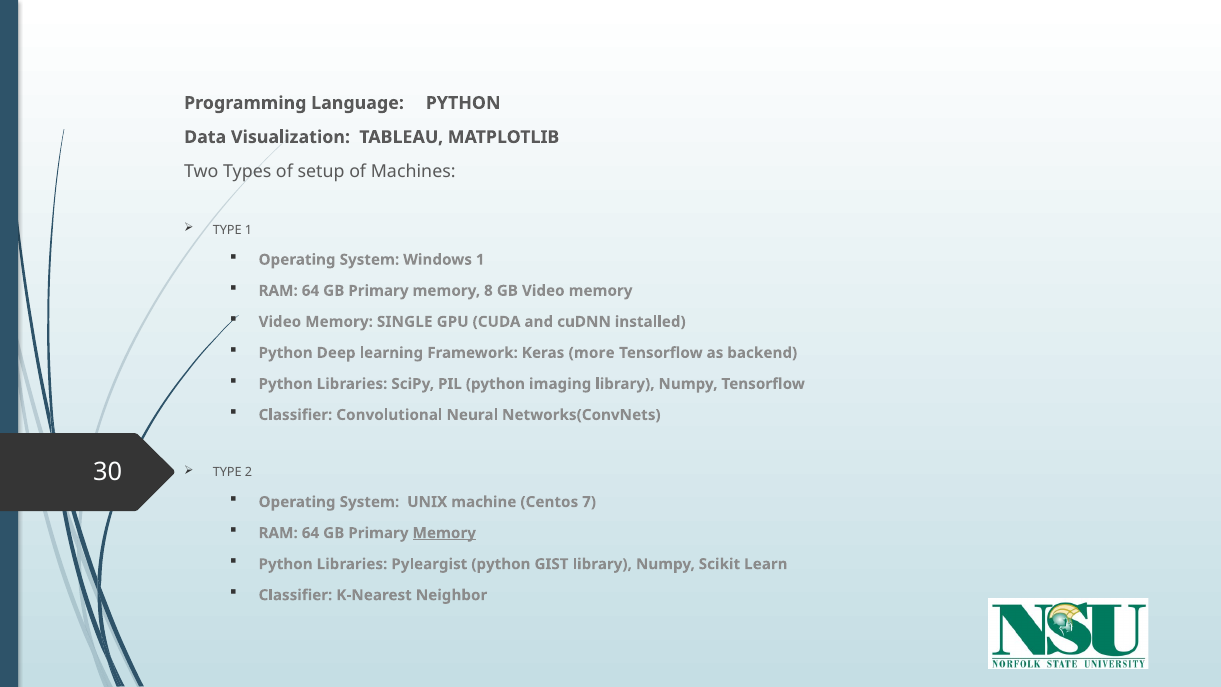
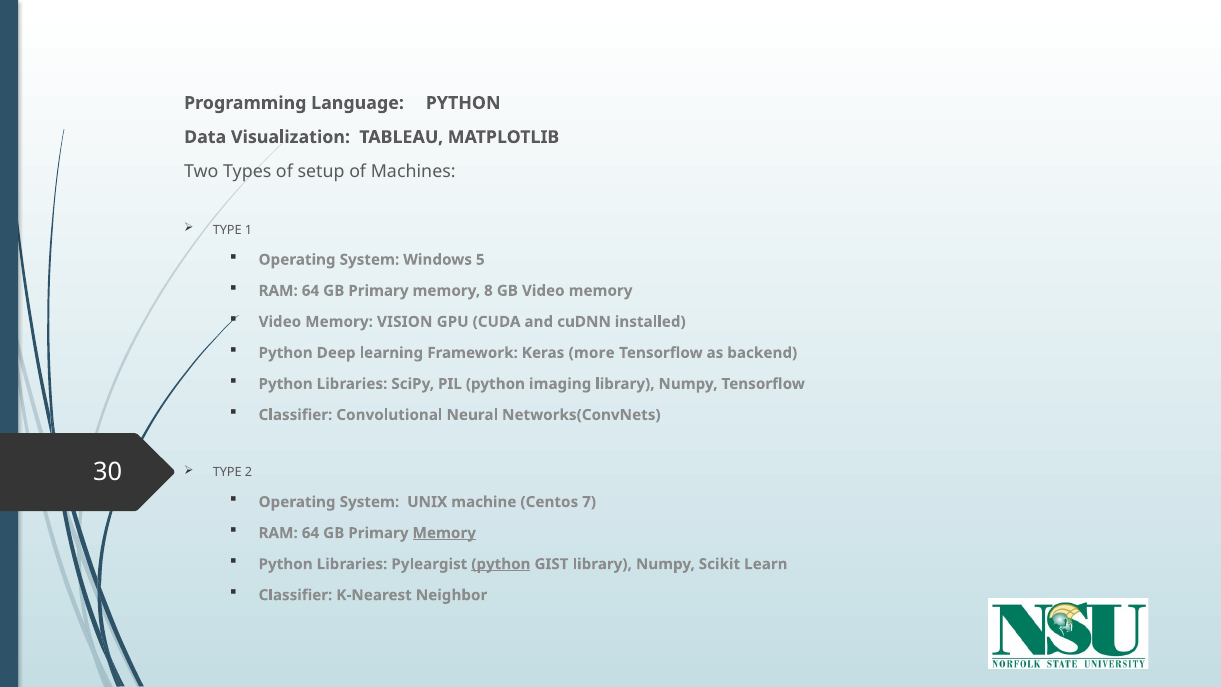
Windows 1: 1 -> 5
SINGLE: SINGLE -> VISION
python at (501, 564) underline: none -> present
